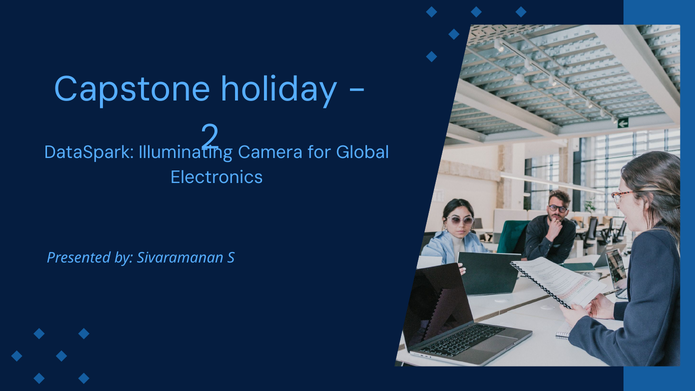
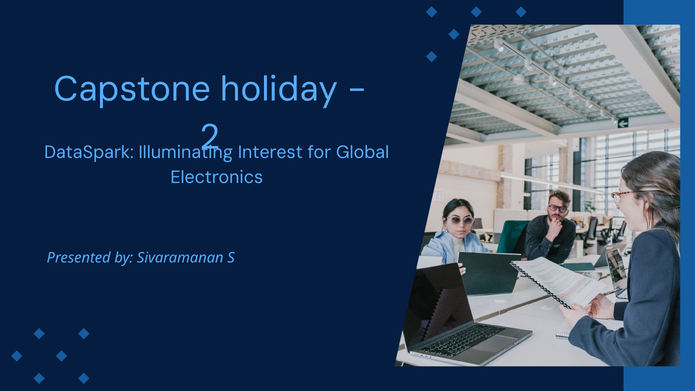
Camera: Camera -> Interest
